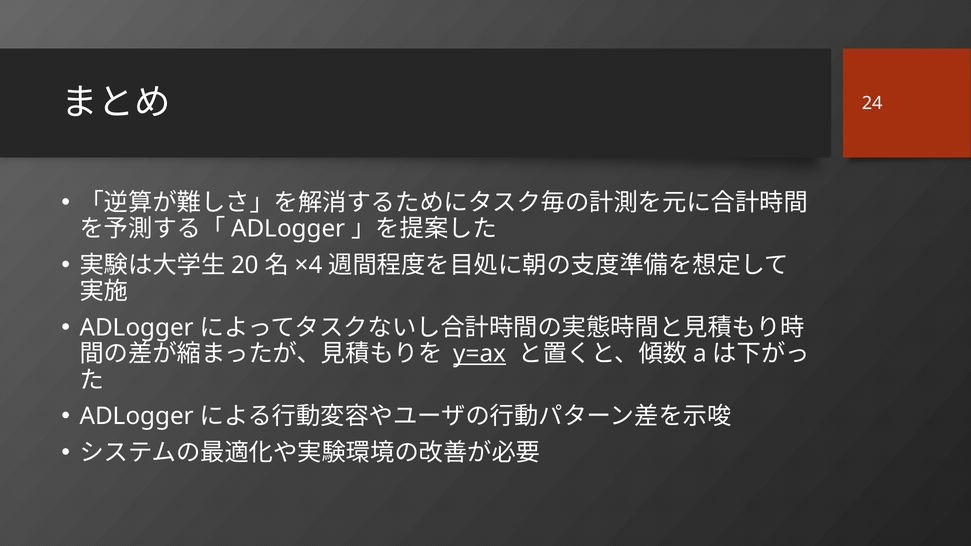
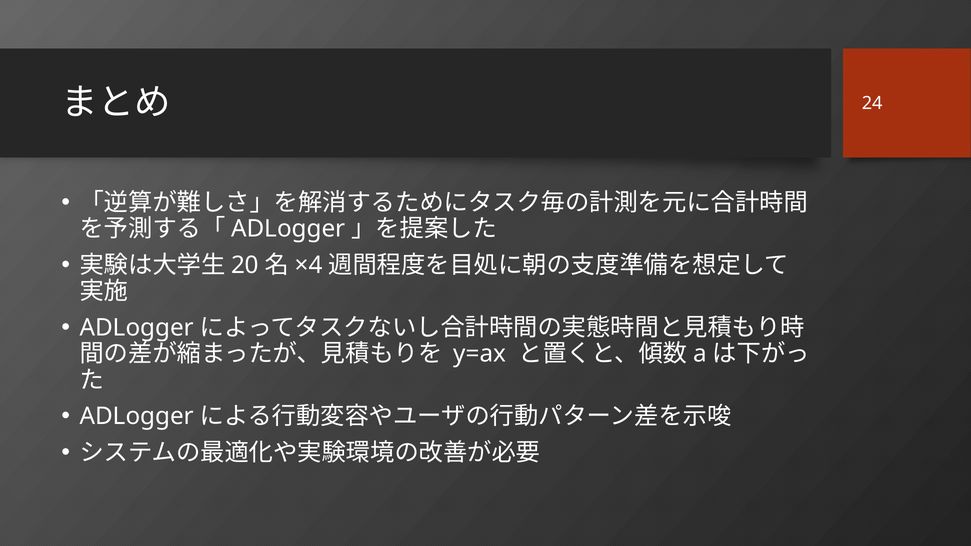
y=ax underline: present -> none
